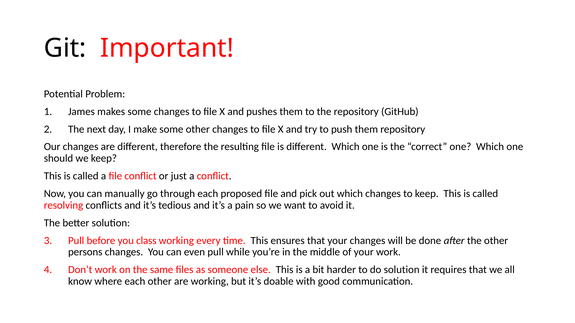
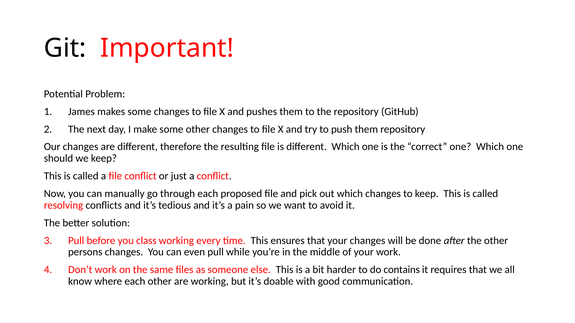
do solution: solution -> contains
